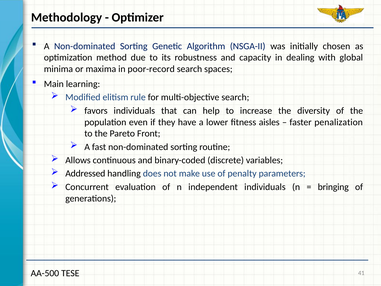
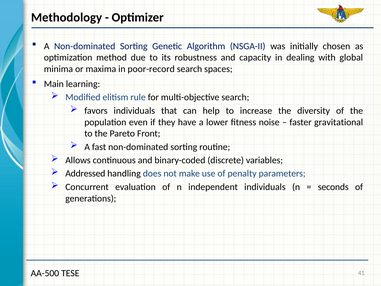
aisles: aisles -> noise
penalization: penalization -> gravitational
bringing: bringing -> seconds
